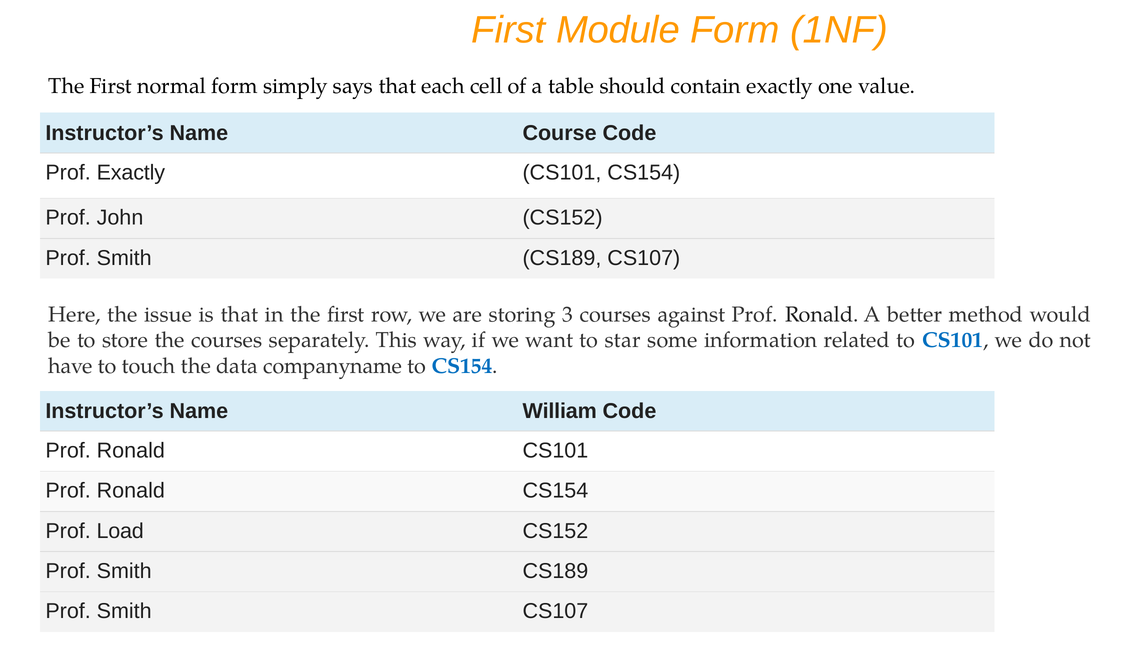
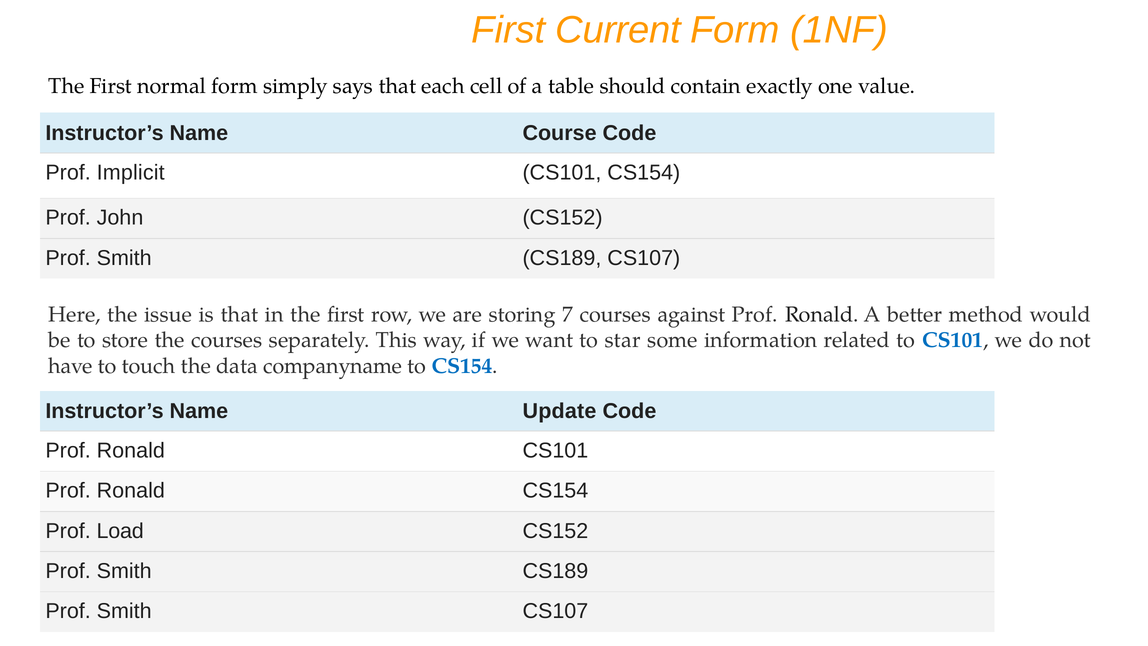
Module: Module -> Current
Prof Exactly: Exactly -> Implicit
3: 3 -> 7
William: William -> Update
